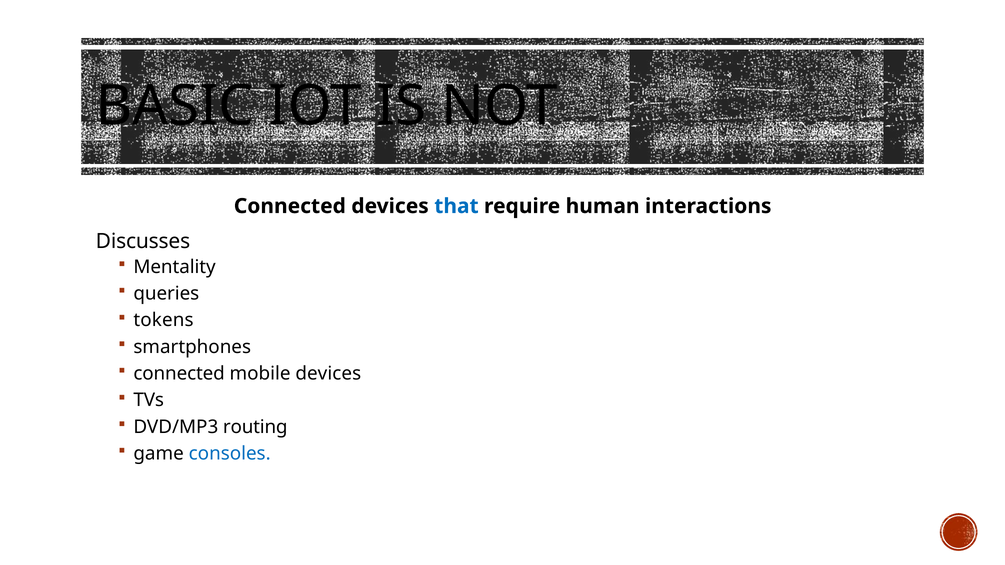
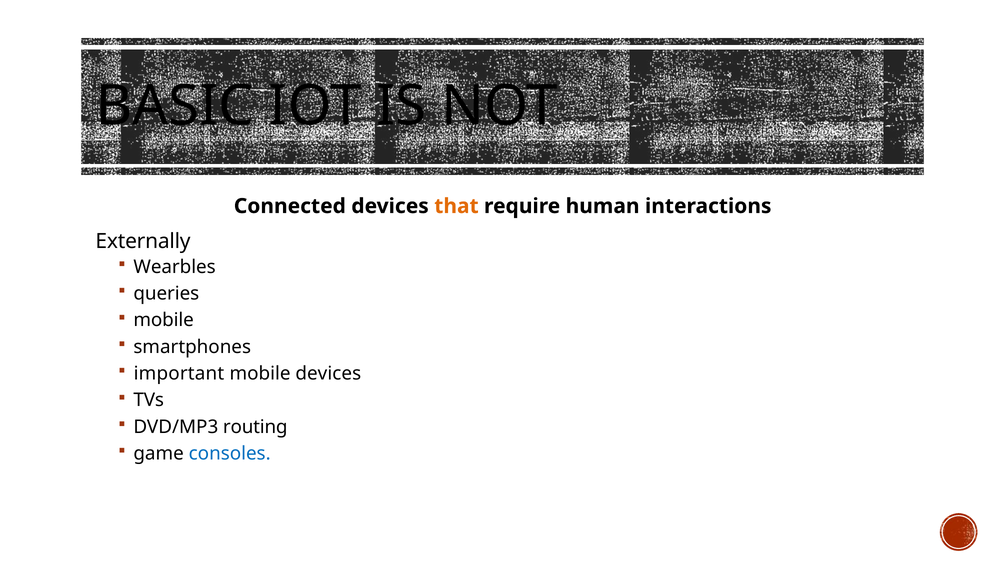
that colour: blue -> orange
Discusses: Discusses -> Externally
Mentality: Mentality -> Wearbles
tokens at (163, 320): tokens -> mobile
connected at (179, 374): connected -> important
